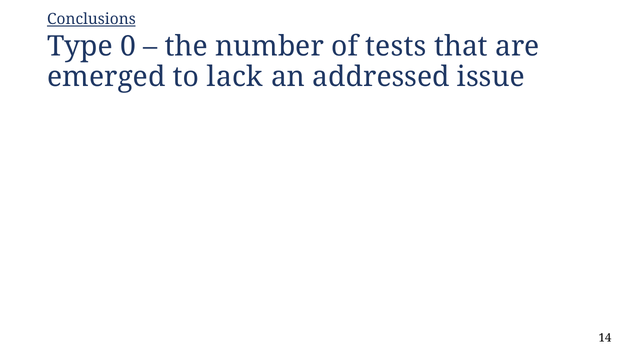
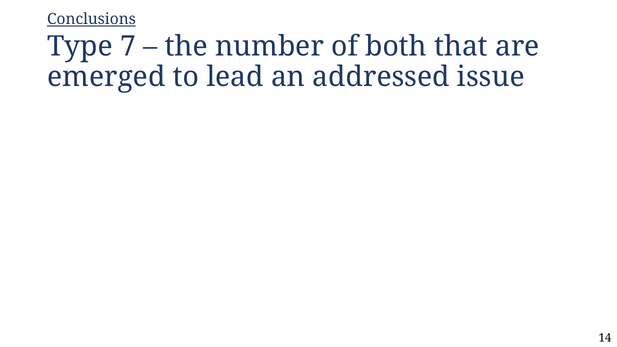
0: 0 -> 7
tests: tests -> both
lack: lack -> lead
